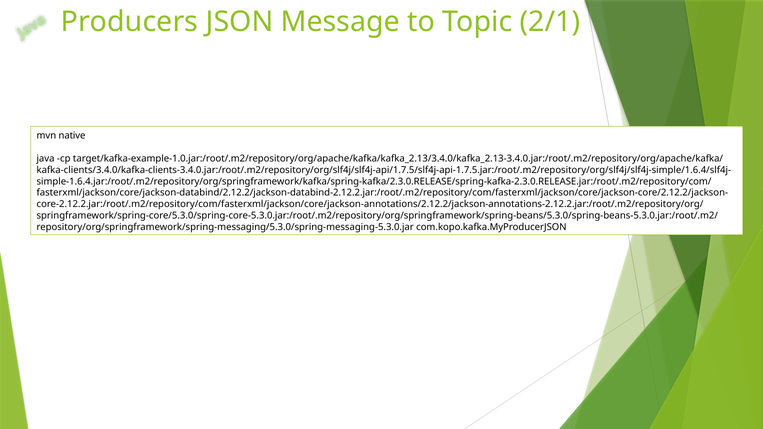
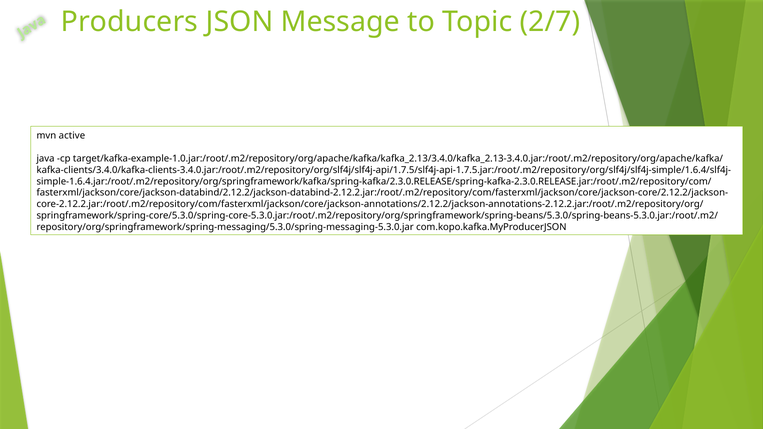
2/1: 2/1 -> 2/7
native: native -> active
